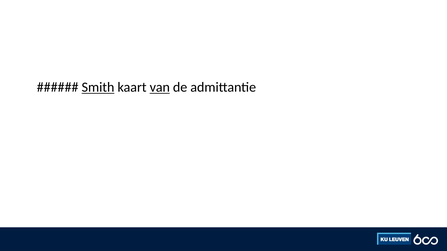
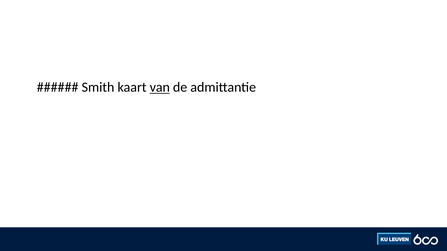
Smith underline: present -> none
